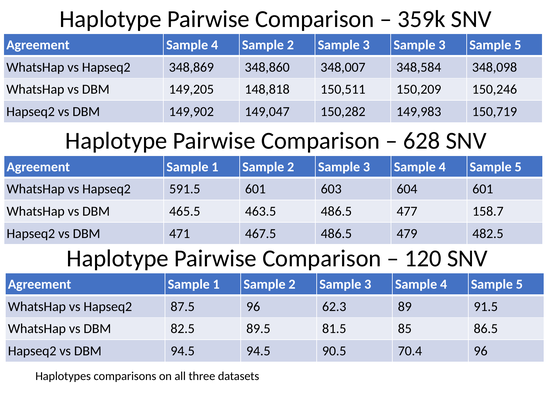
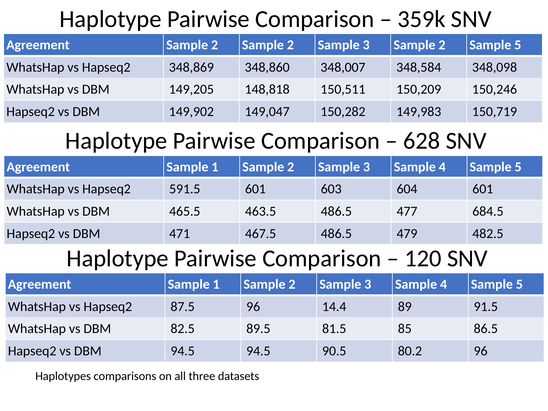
Agreement Sample 4: 4 -> 2
3 Sample 3: 3 -> 2
158.7: 158.7 -> 684.5
62.3: 62.3 -> 14.4
70.4: 70.4 -> 80.2
